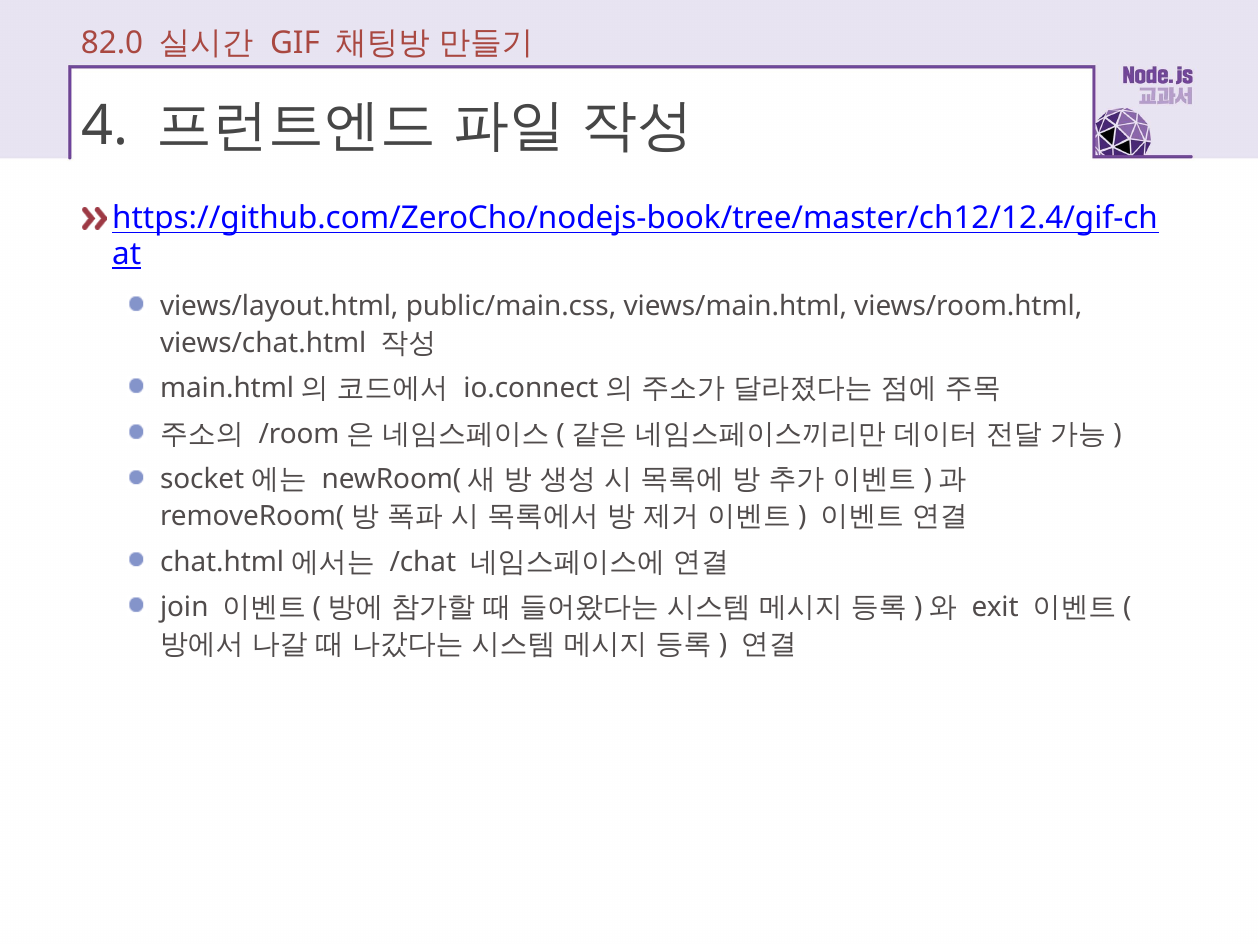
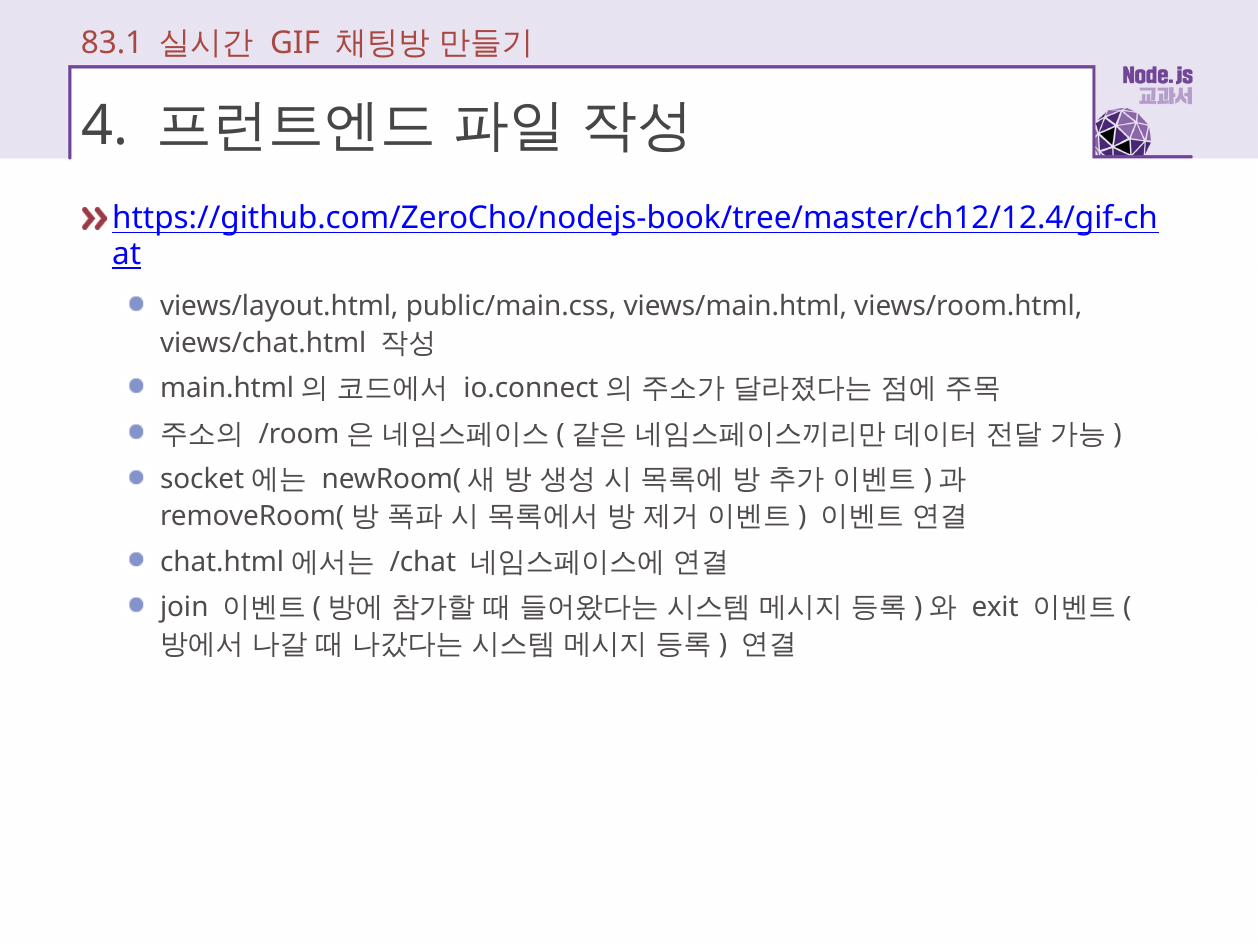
82.0: 82.0 -> 83.1
